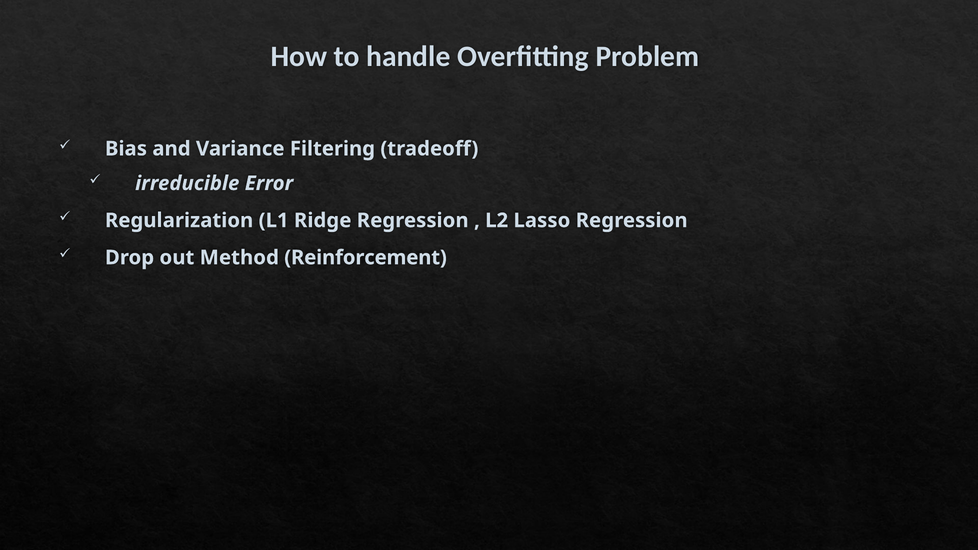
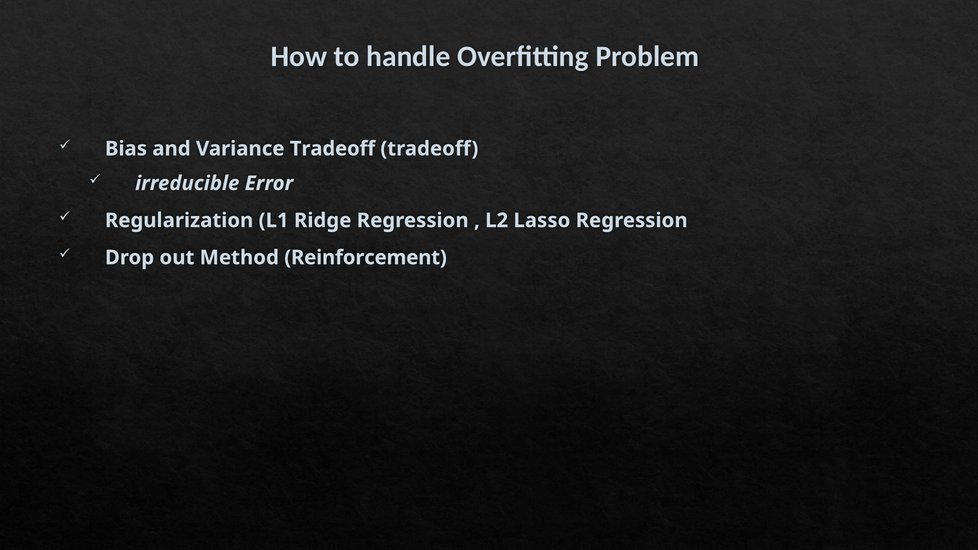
Variance Filtering: Filtering -> Tradeoff
